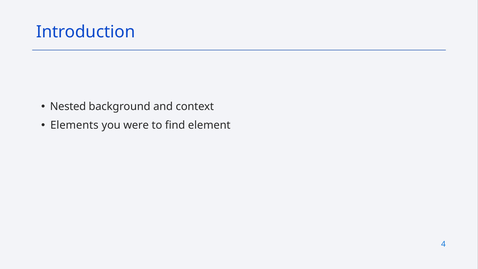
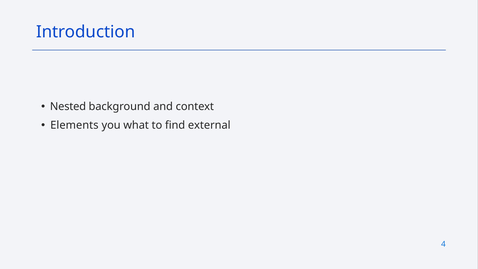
were: were -> what
element: element -> external
